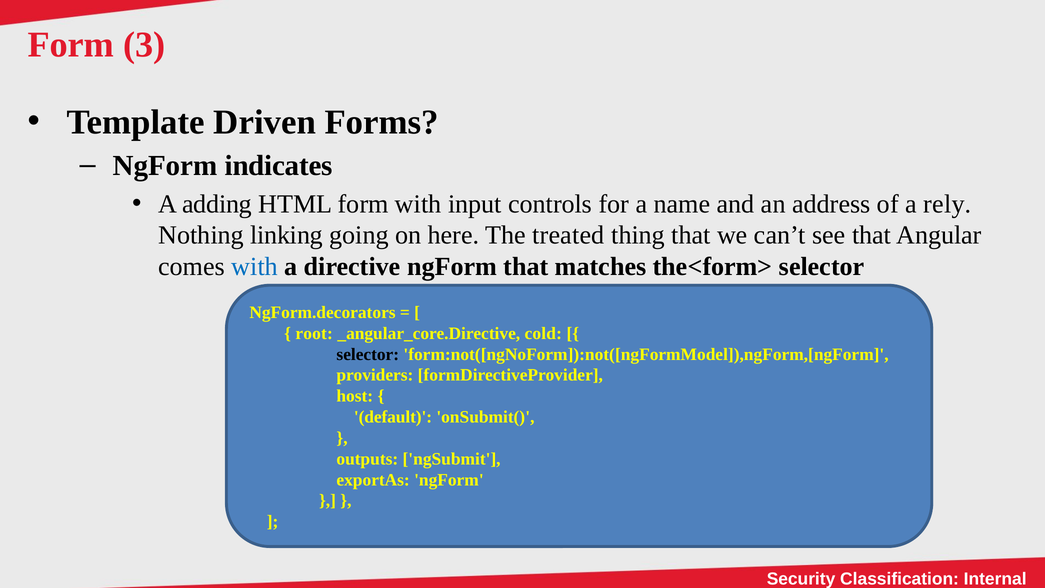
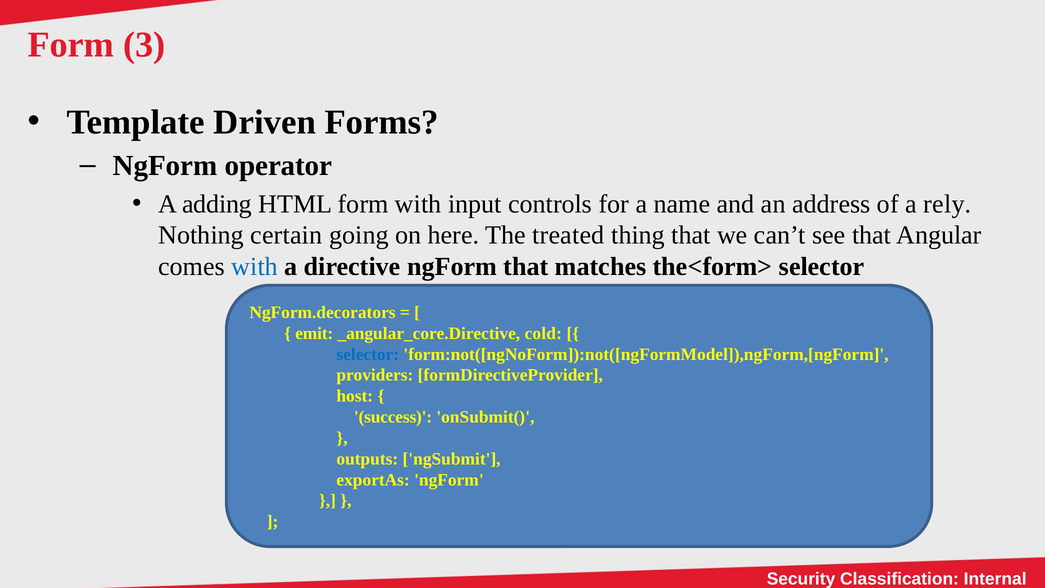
indicates: indicates -> operator
linking: linking -> certain
root: root -> emit
selector at (368, 354) colour: black -> blue
default: default -> success
